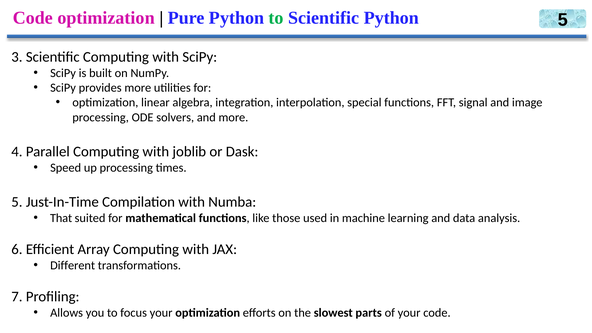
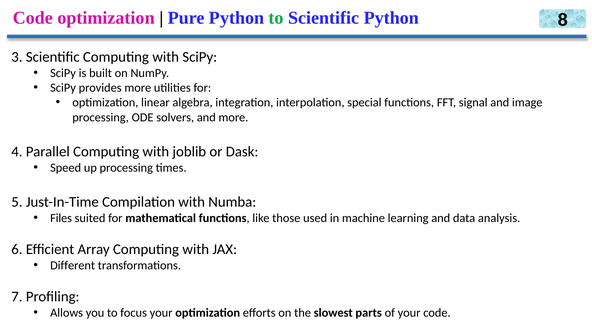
Python 5: 5 -> 8
That: That -> Files
